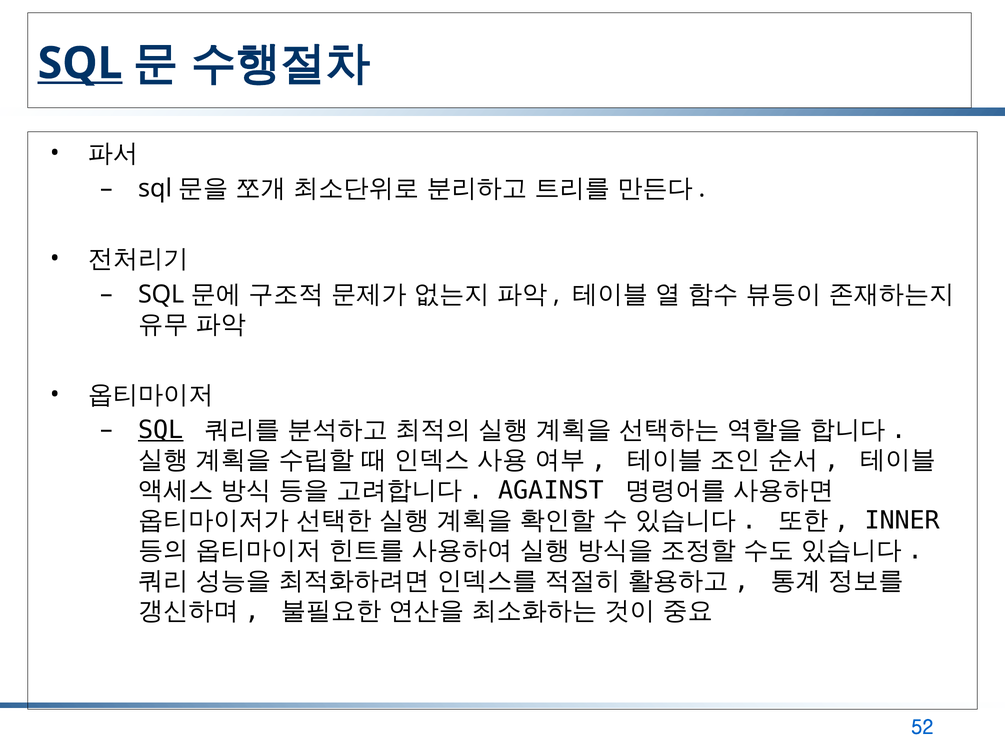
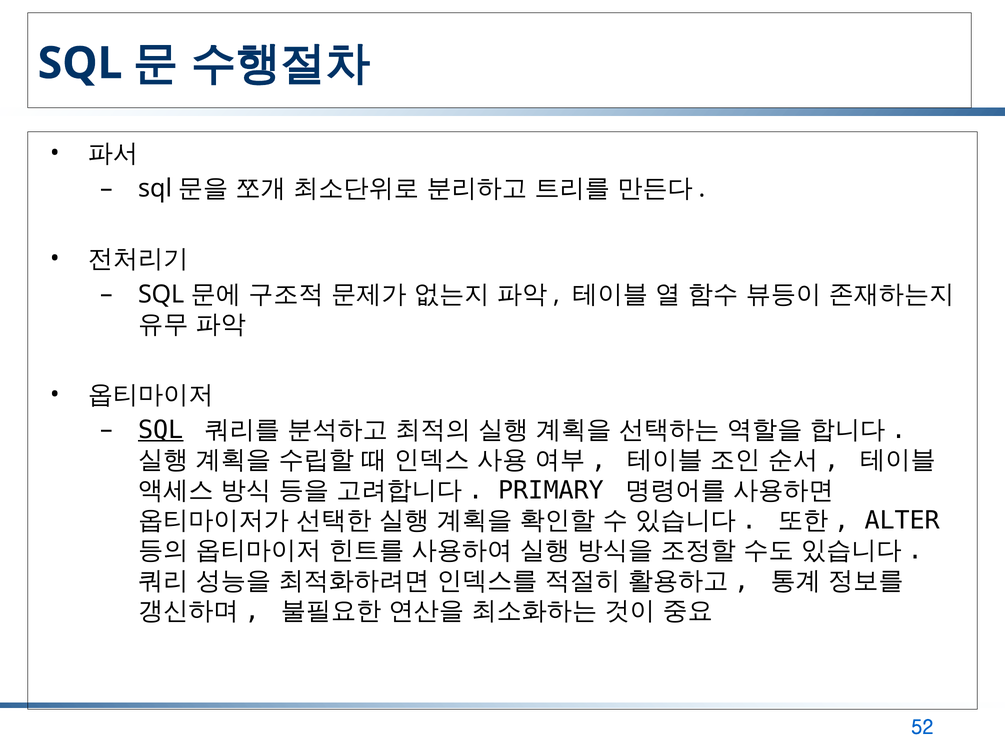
SQL at (80, 63) underline: present -> none
AGAINST: AGAINST -> PRIMARY
INNER: INNER -> ALTER
